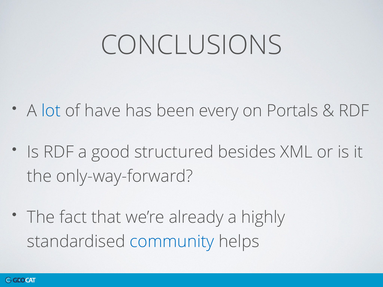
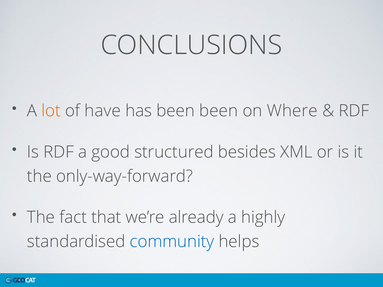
lot colour: blue -> orange
been every: every -> been
Portals: Portals -> Where
